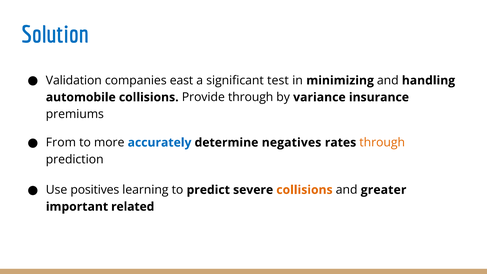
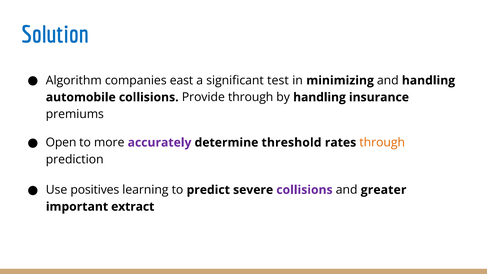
Validation: Validation -> Algorithm
by variance: variance -> handling
From: From -> Open
accurately colour: blue -> purple
negatives: negatives -> threshold
collisions at (304, 190) colour: orange -> purple
related: related -> extract
